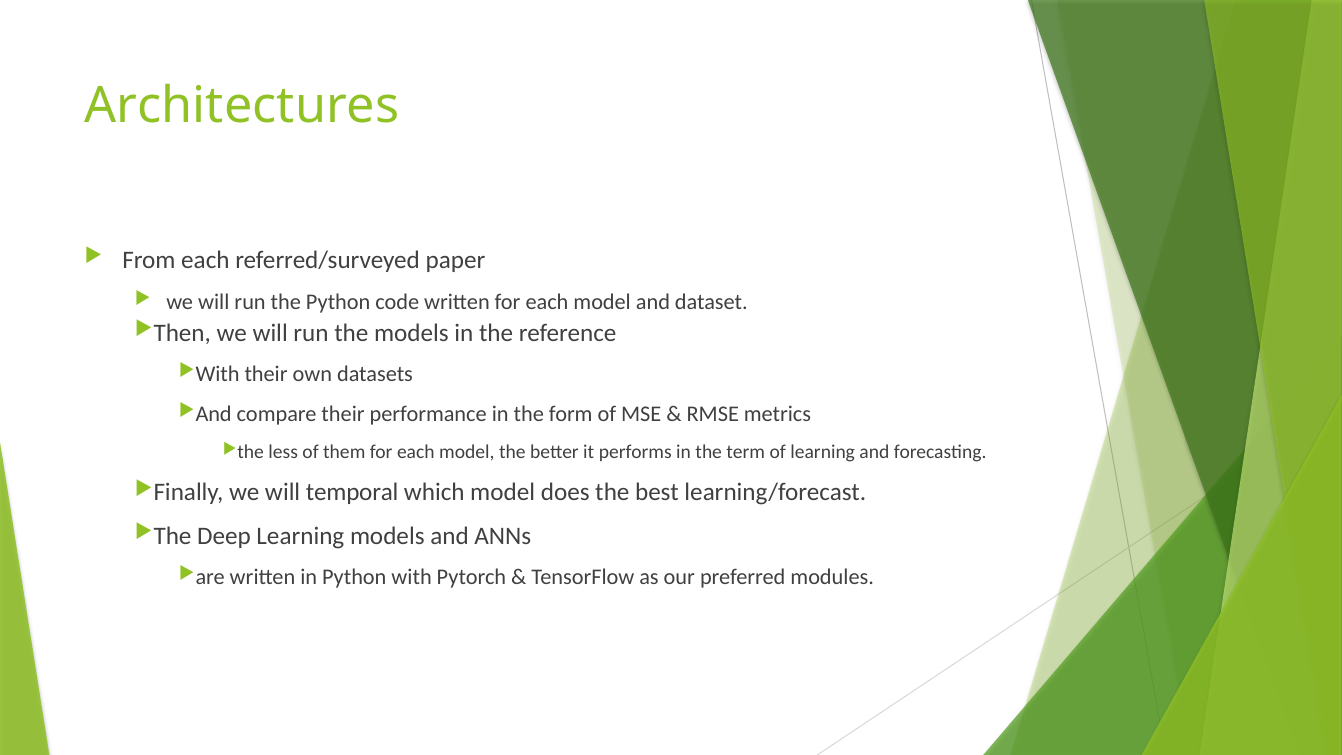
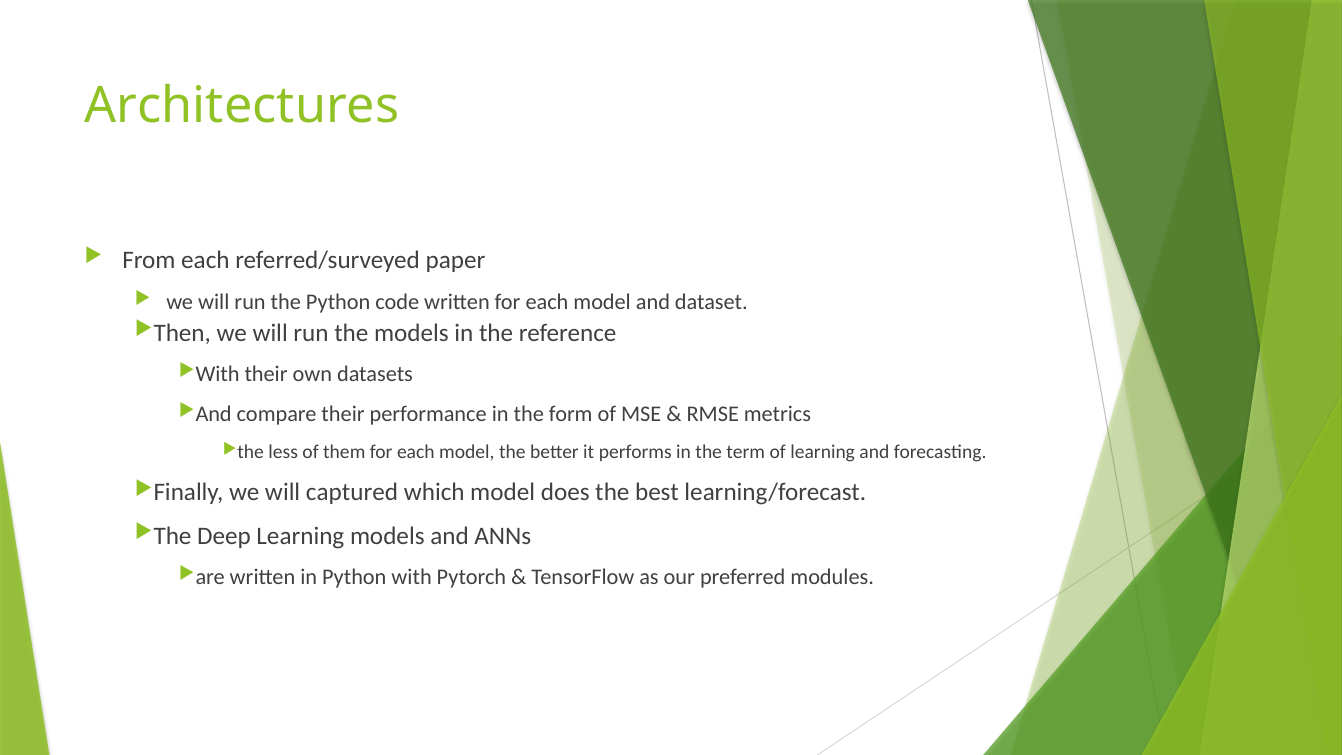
temporal: temporal -> captured
